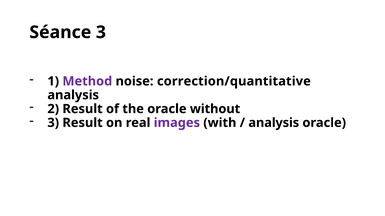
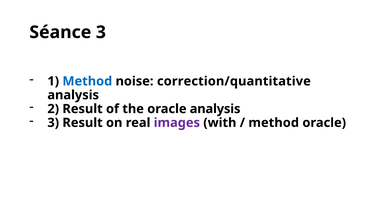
Method at (87, 81) colour: purple -> blue
oracle without: without -> analysis
analysis at (274, 123): analysis -> method
